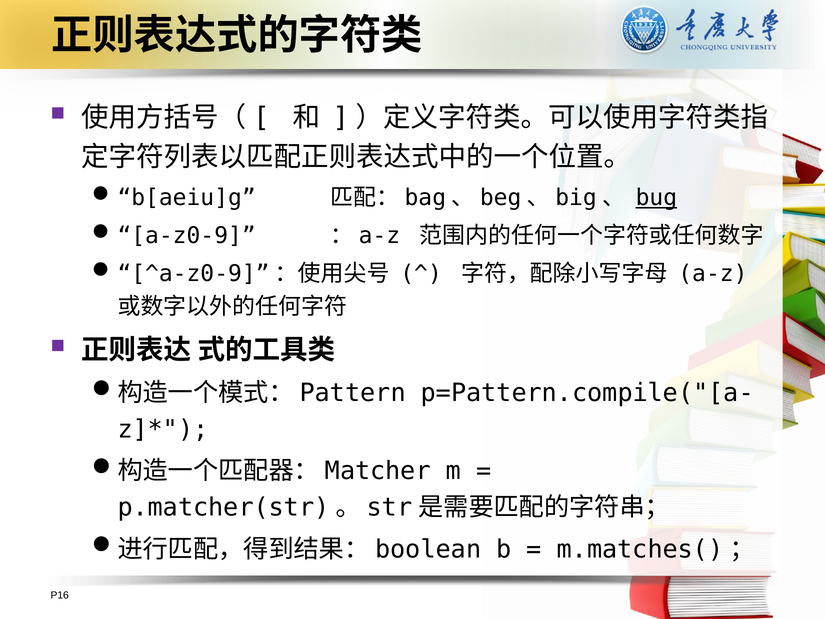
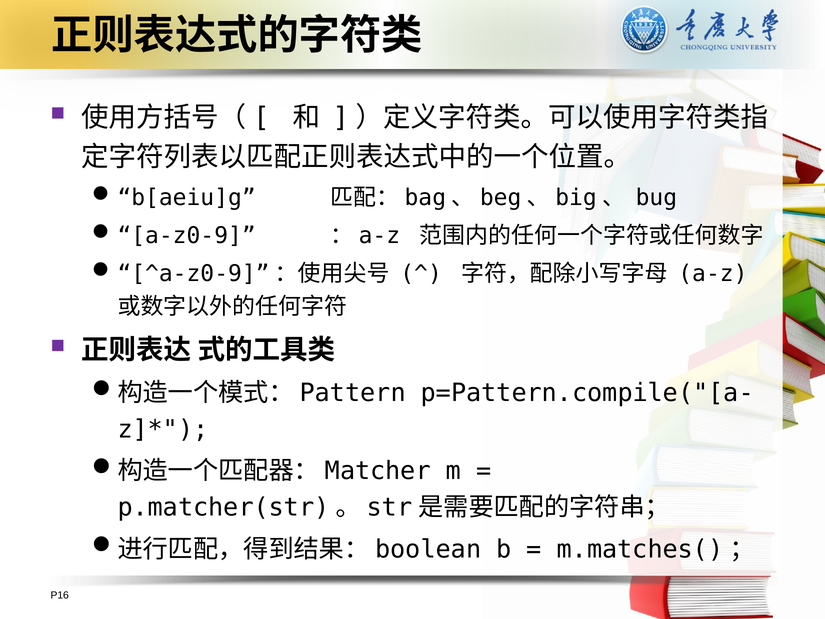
bug underline: present -> none
